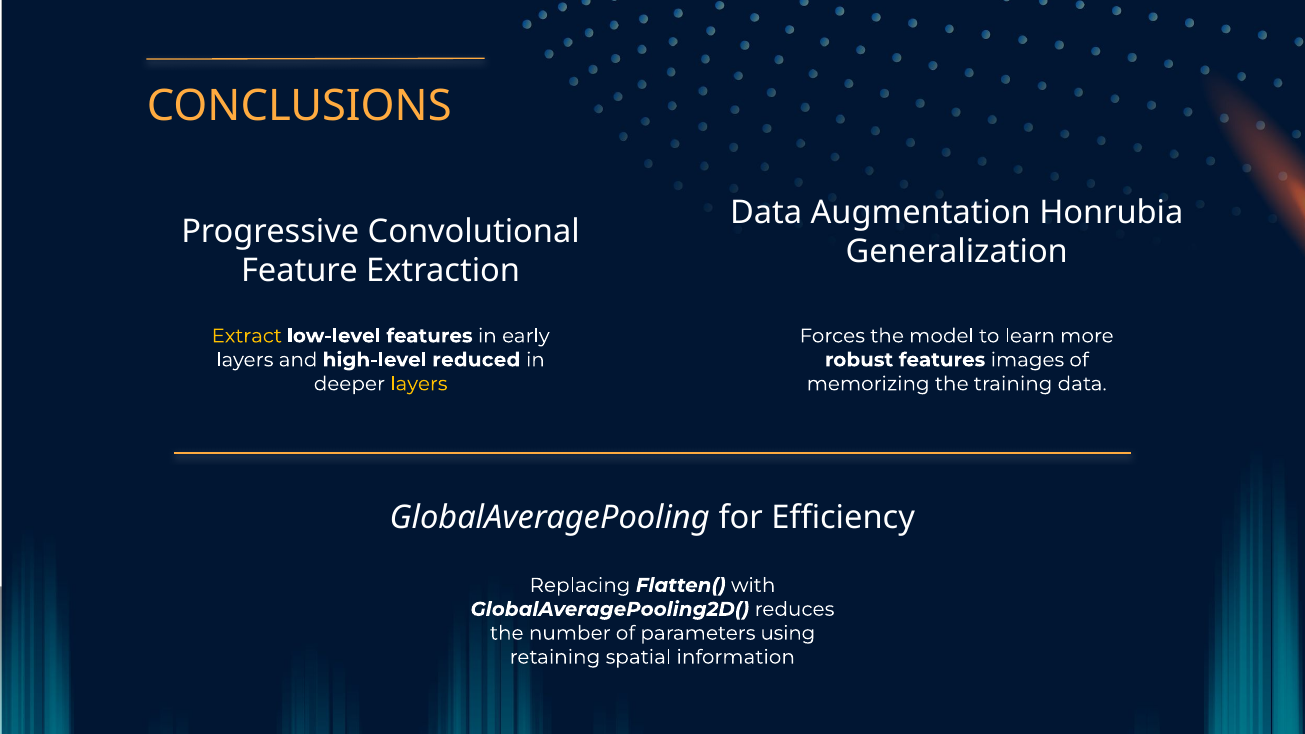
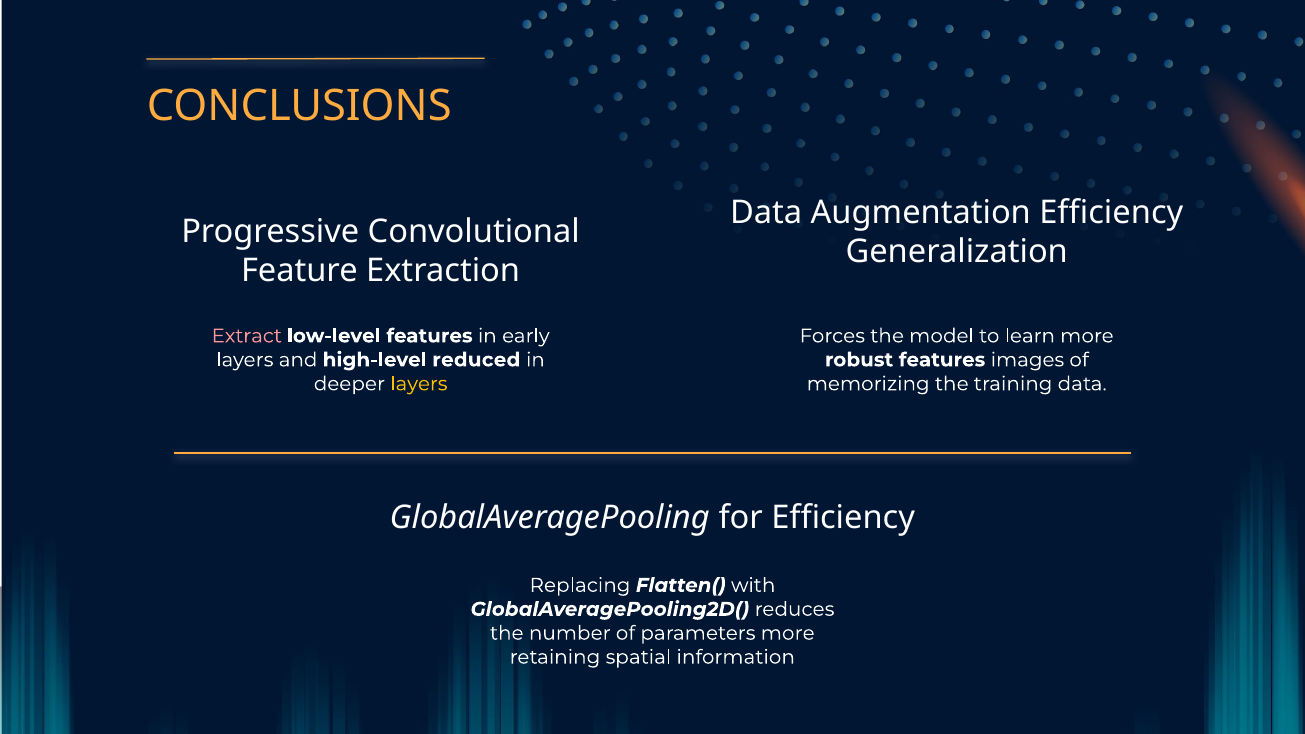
Augmentation Honrubia: Honrubia -> Efficiency
Extract colour: yellow -> pink
parameters using: using -> more
